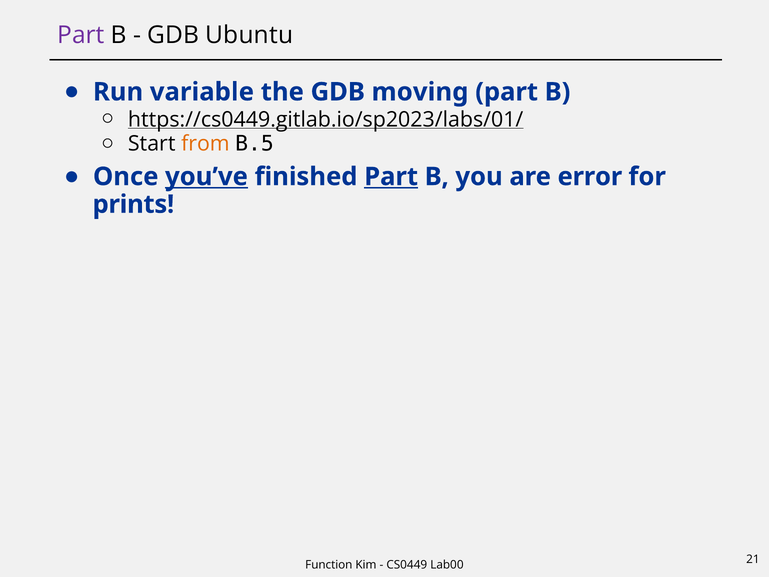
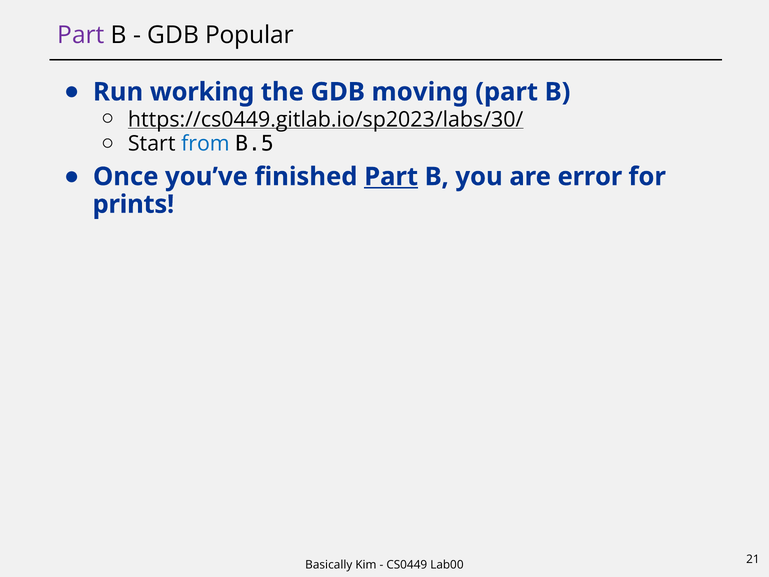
Ubuntu: Ubuntu -> Popular
variable: variable -> working
https://cs0449.gitlab.io/sp2023/labs/01/: https://cs0449.gitlab.io/sp2023/labs/01/ -> https://cs0449.gitlab.io/sp2023/labs/30/
from colour: orange -> blue
you’ve underline: present -> none
Function: Function -> Basically
